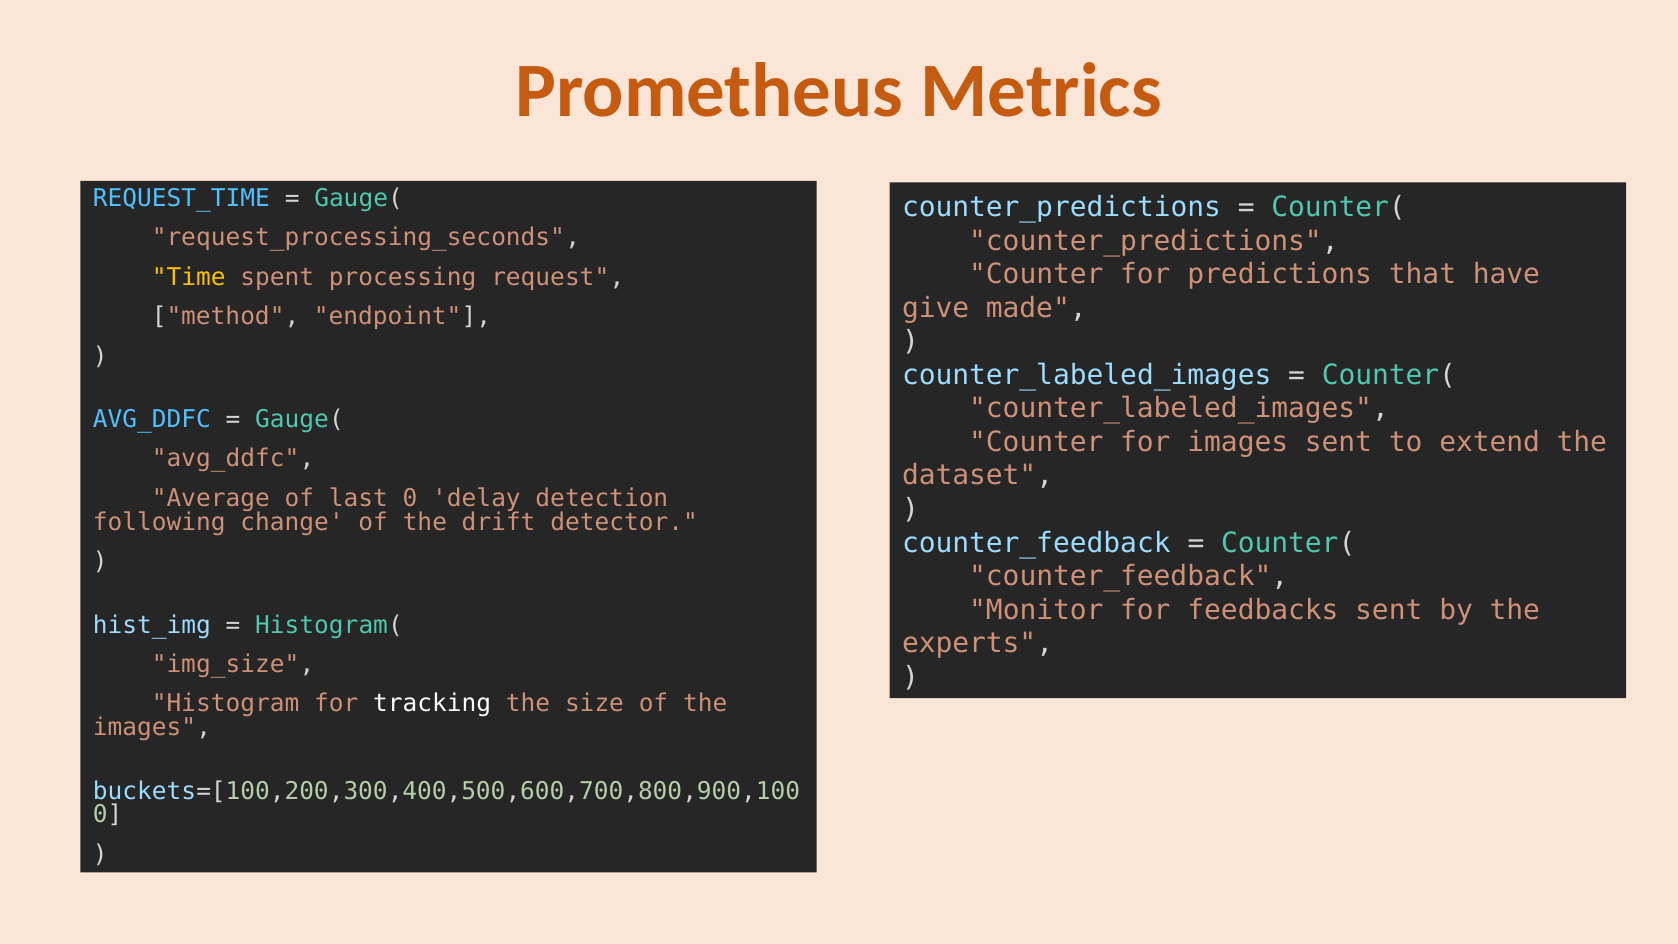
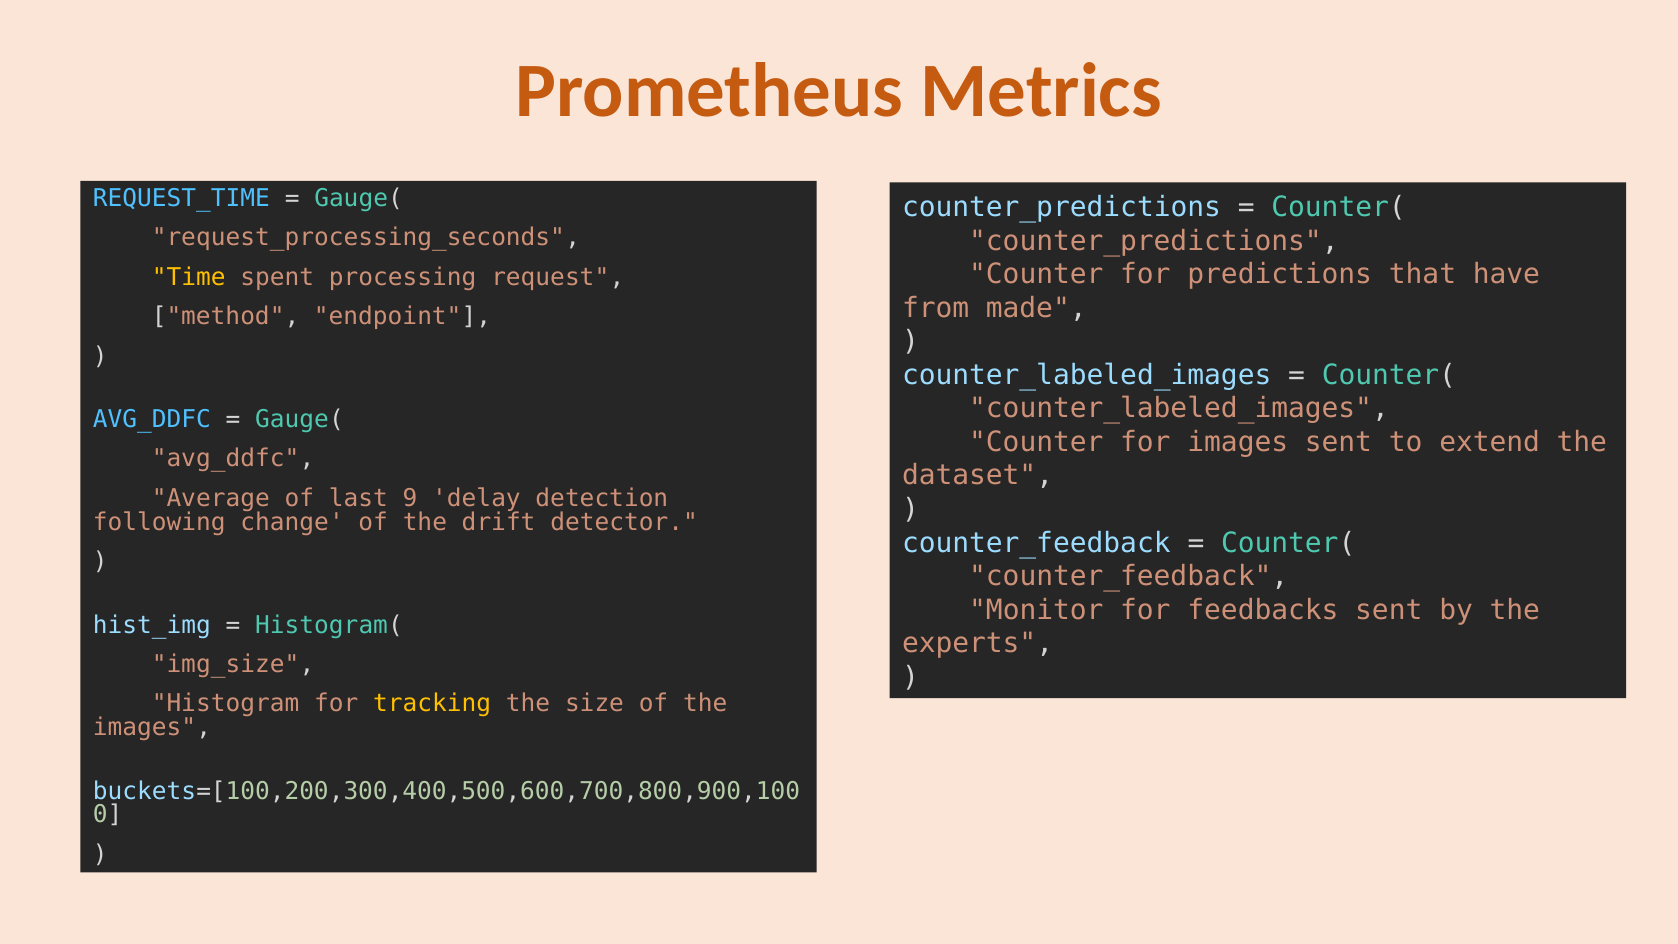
give: give -> from
last 0: 0 -> 9
tracking colour: white -> yellow
